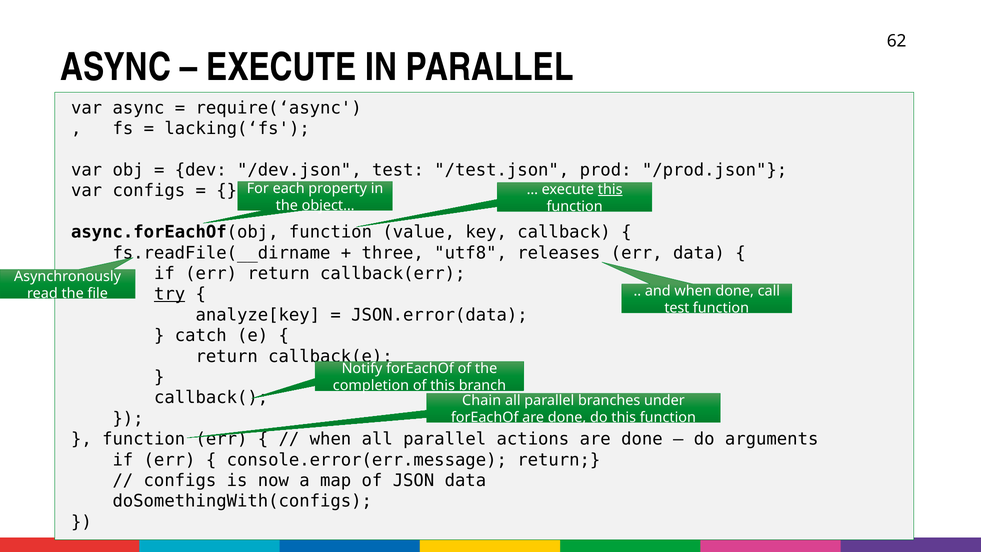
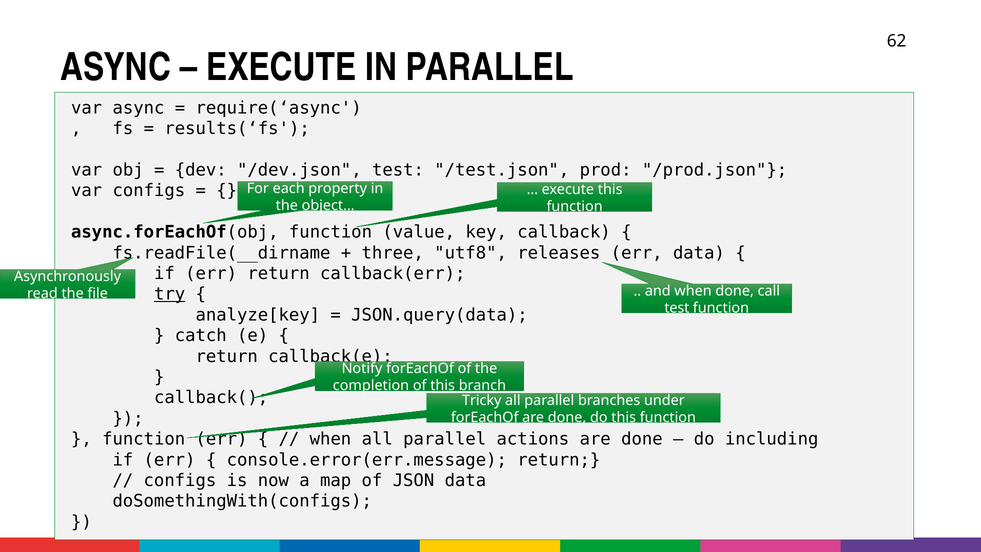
lacking(‘fs: lacking(‘fs -> results(‘fs
this at (610, 189) underline: present -> none
JSON.error(data: JSON.error(data -> JSON.query(data
Chain: Chain -> Tricky
arguments: arguments -> including
